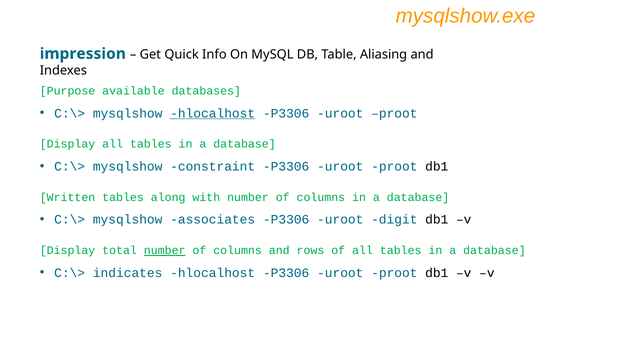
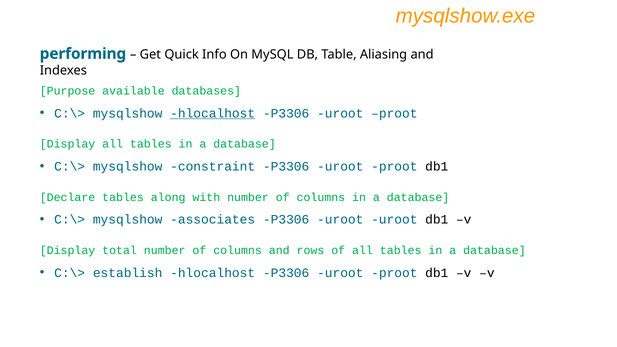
impression: impression -> performing
Written: Written -> Declare
uroot digit: digit -> uroot
number at (165, 250) underline: present -> none
indicates: indicates -> establish
